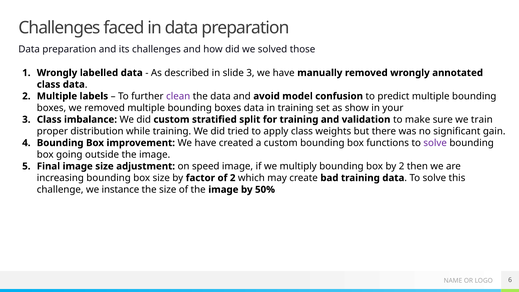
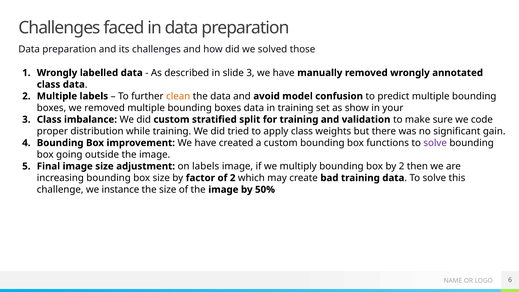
clean colour: purple -> orange
train: train -> code
on speed: speed -> labels
